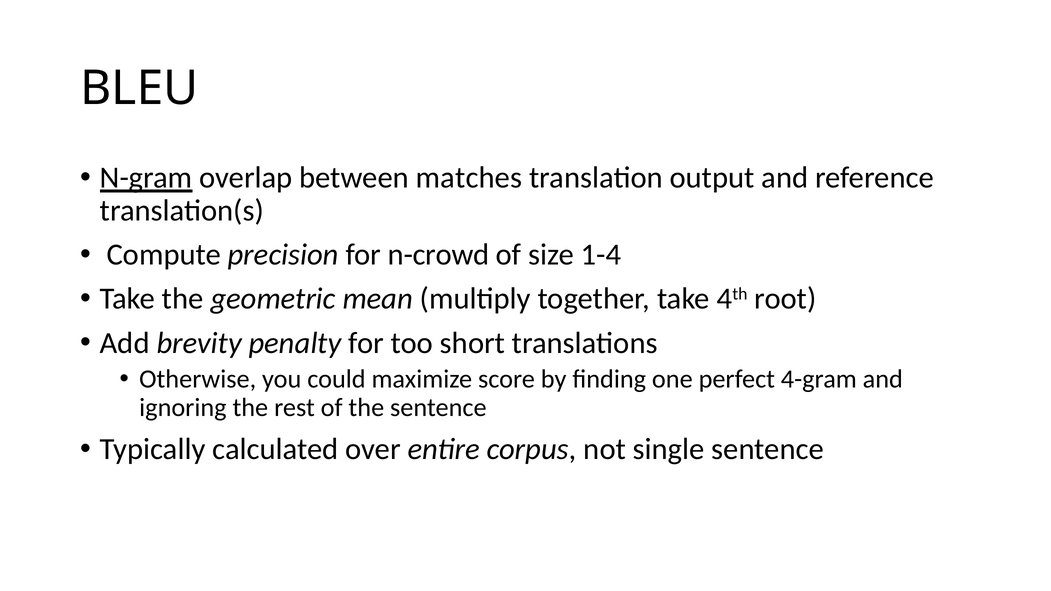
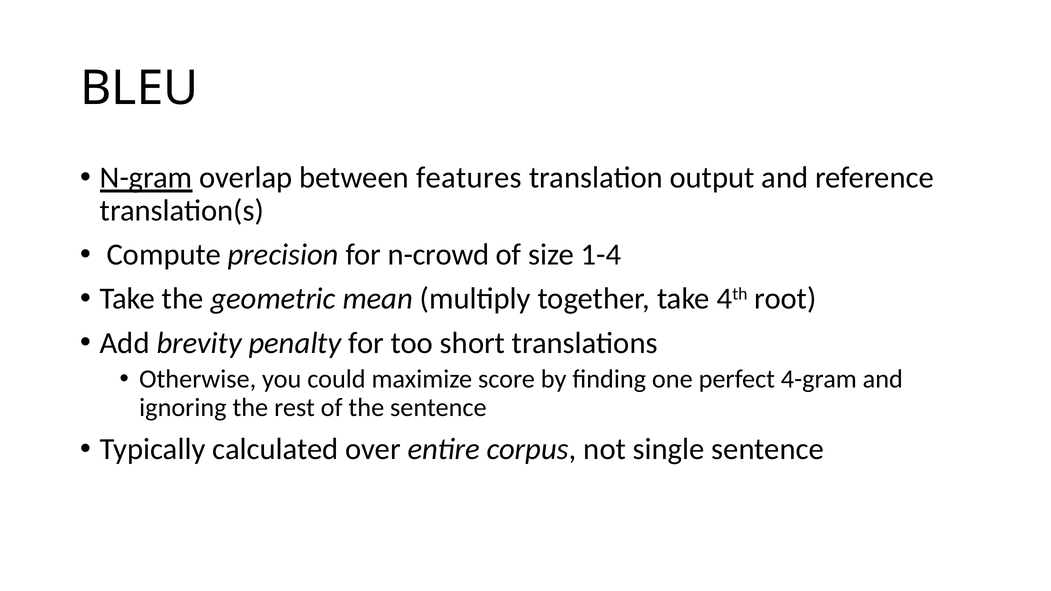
matches: matches -> features
